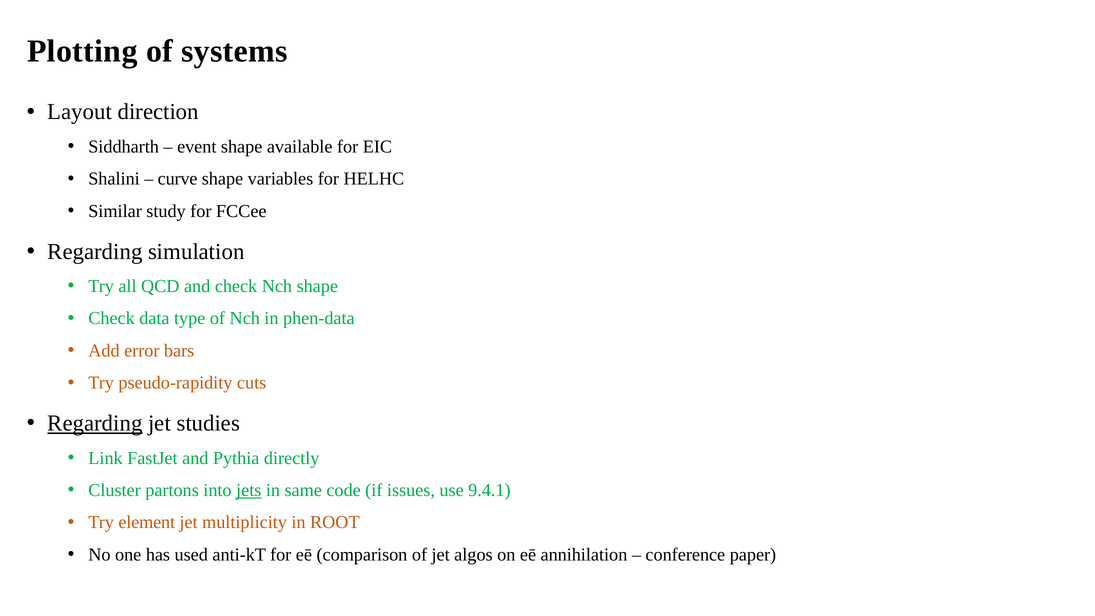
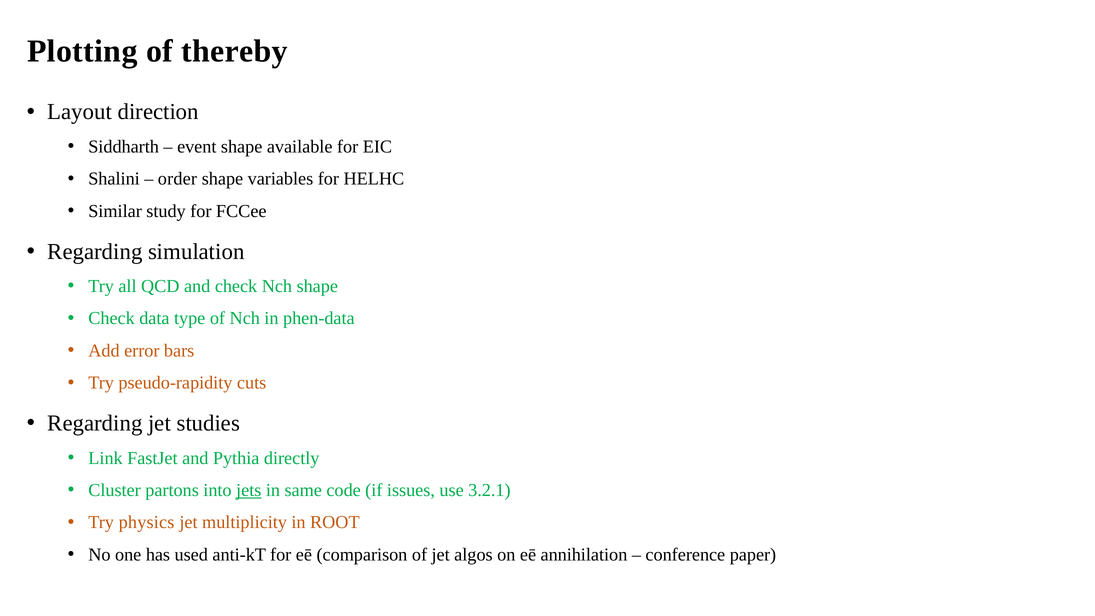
systems: systems -> thereby
curve: curve -> order
Regarding at (95, 423) underline: present -> none
9.4.1: 9.4.1 -> 3.2.1
element: element -> physics
